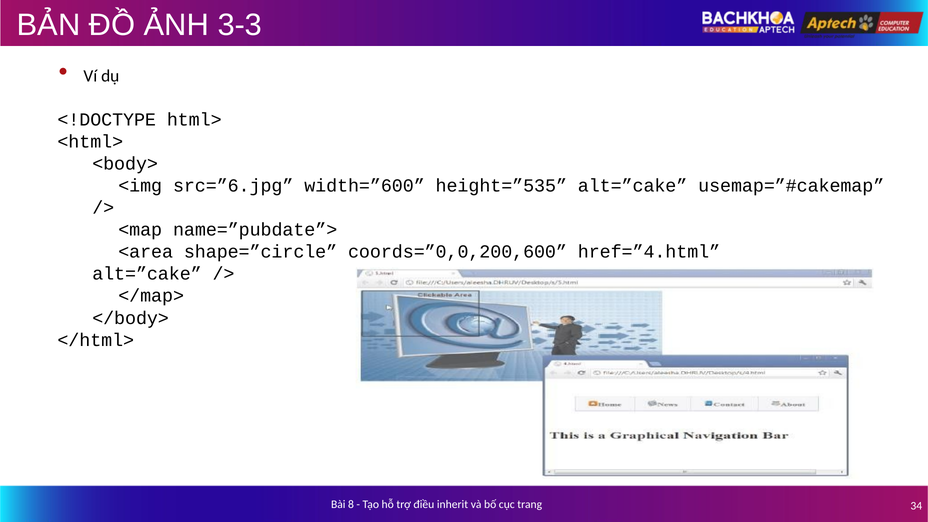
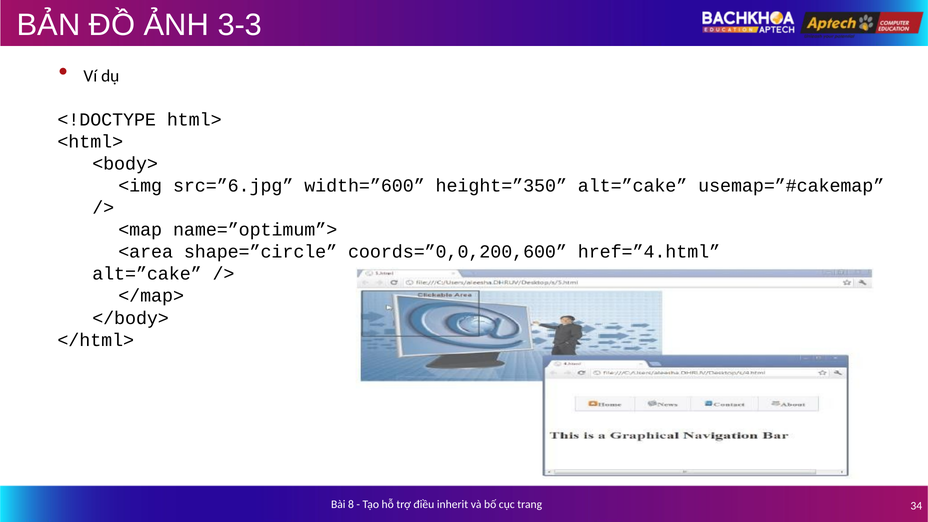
height=”535: height=”535 -> height=”350
name=”pubdate”>: name=”pubdate”> -> name=”optimum”>
